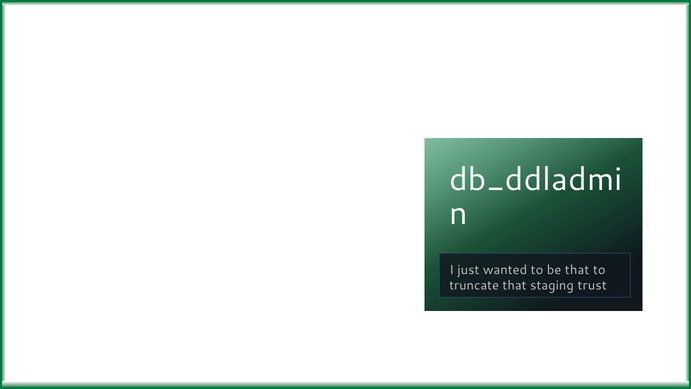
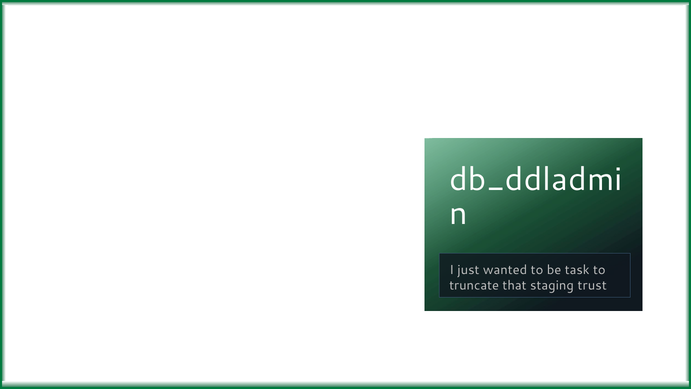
be that: that -> task
